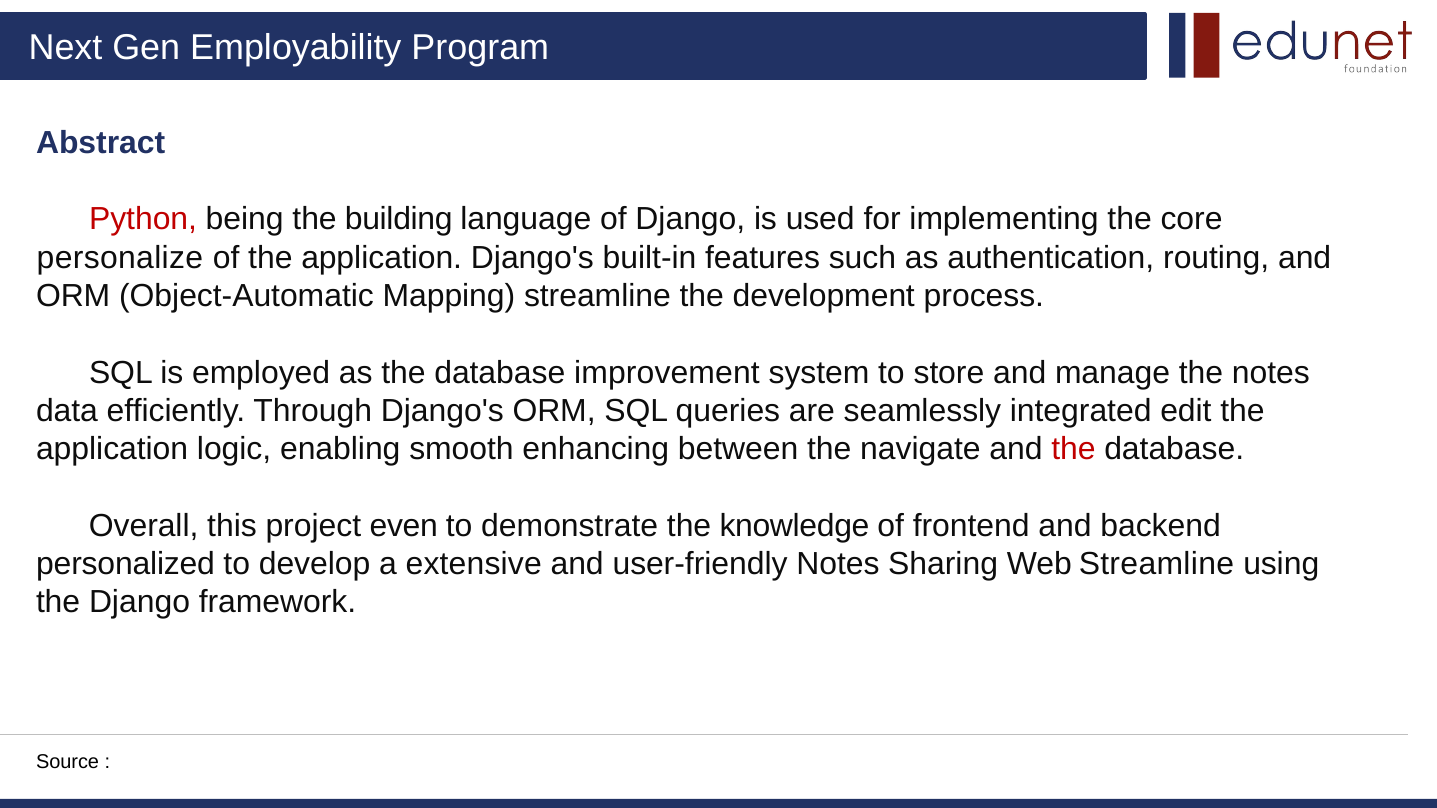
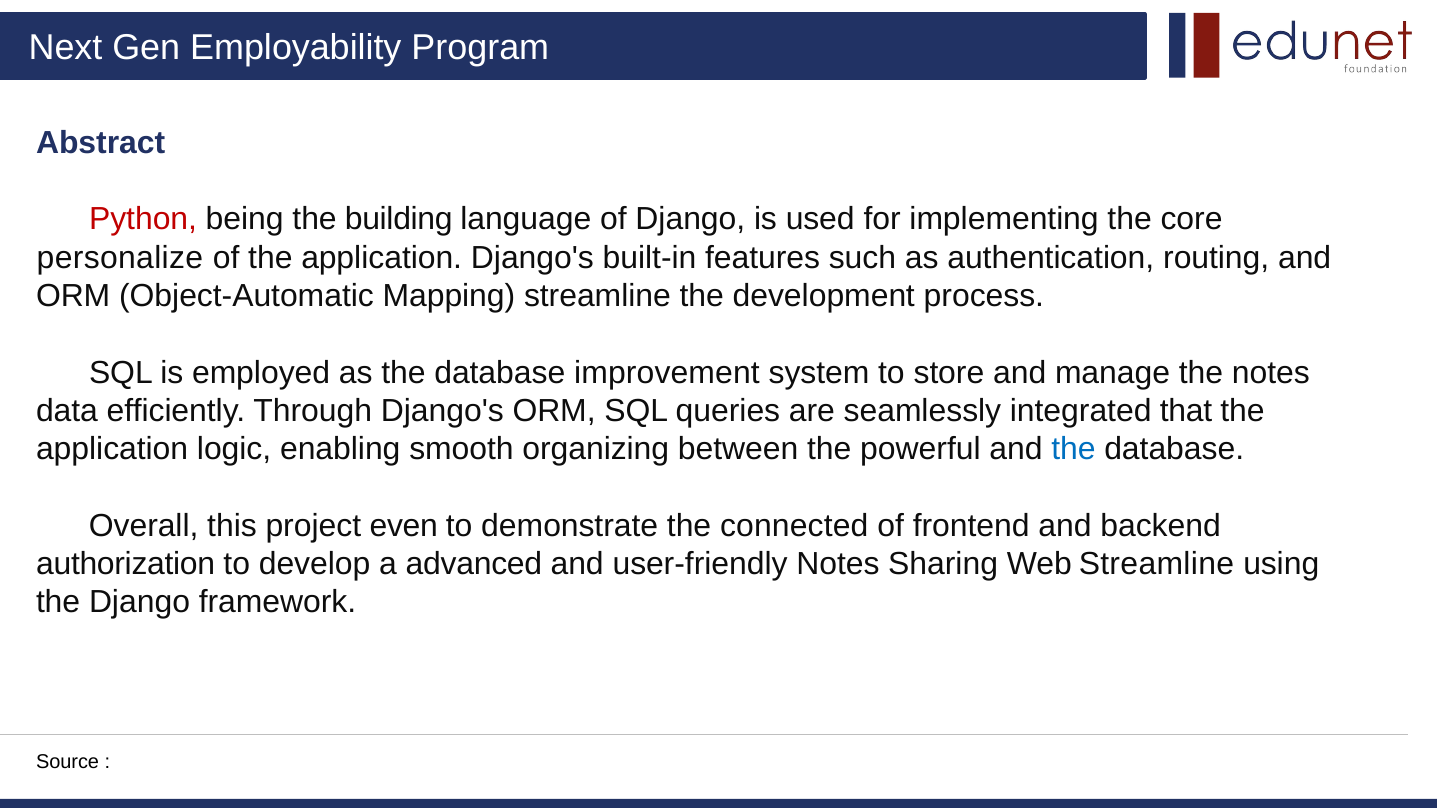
edit: edit -> that
enhancing: enhancing -> organizing
navigate: navigate -> powerful
the at (1074, 449) colour: red -> blue
knowledge: knowledge -> connected
personalized: personalized -> authorization
extensive: extensive -> advanced
